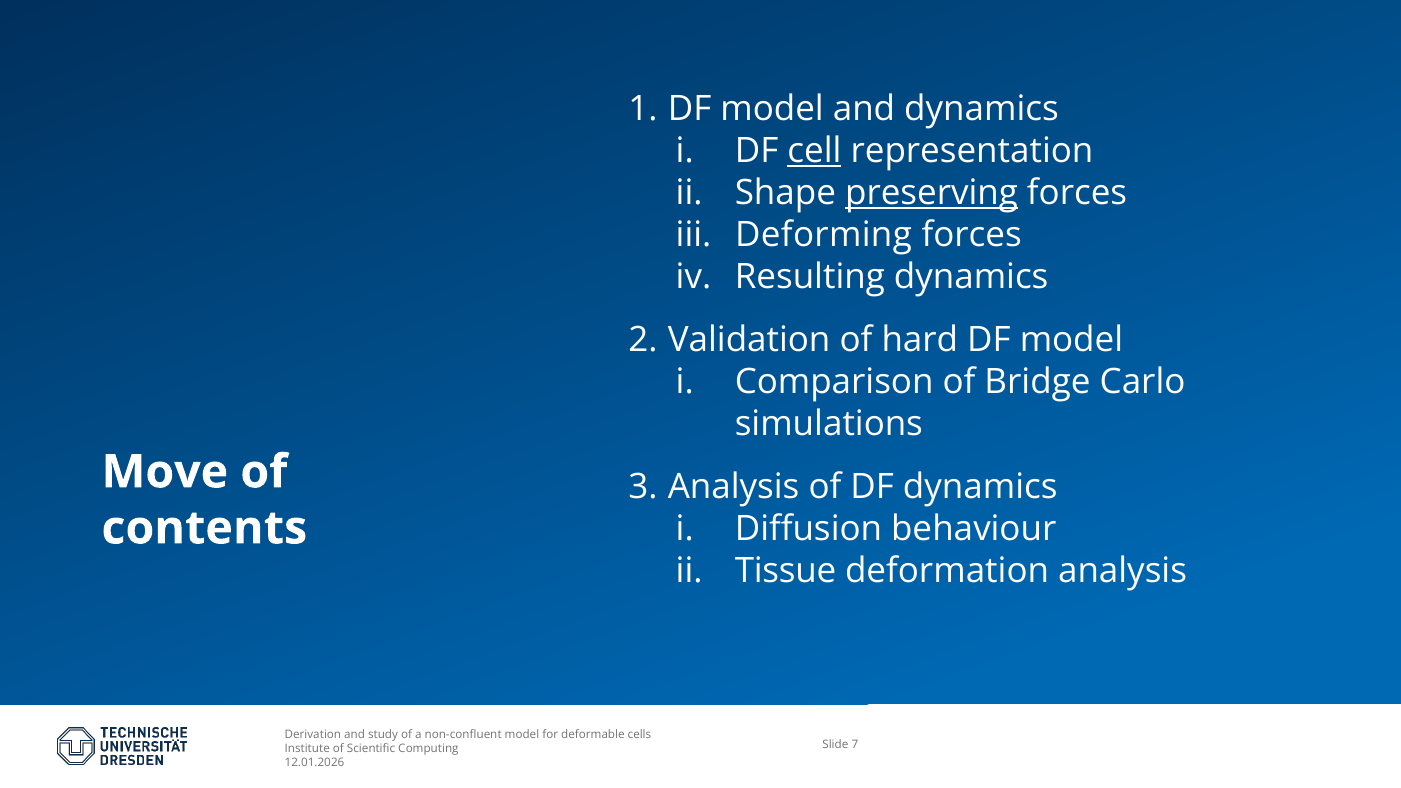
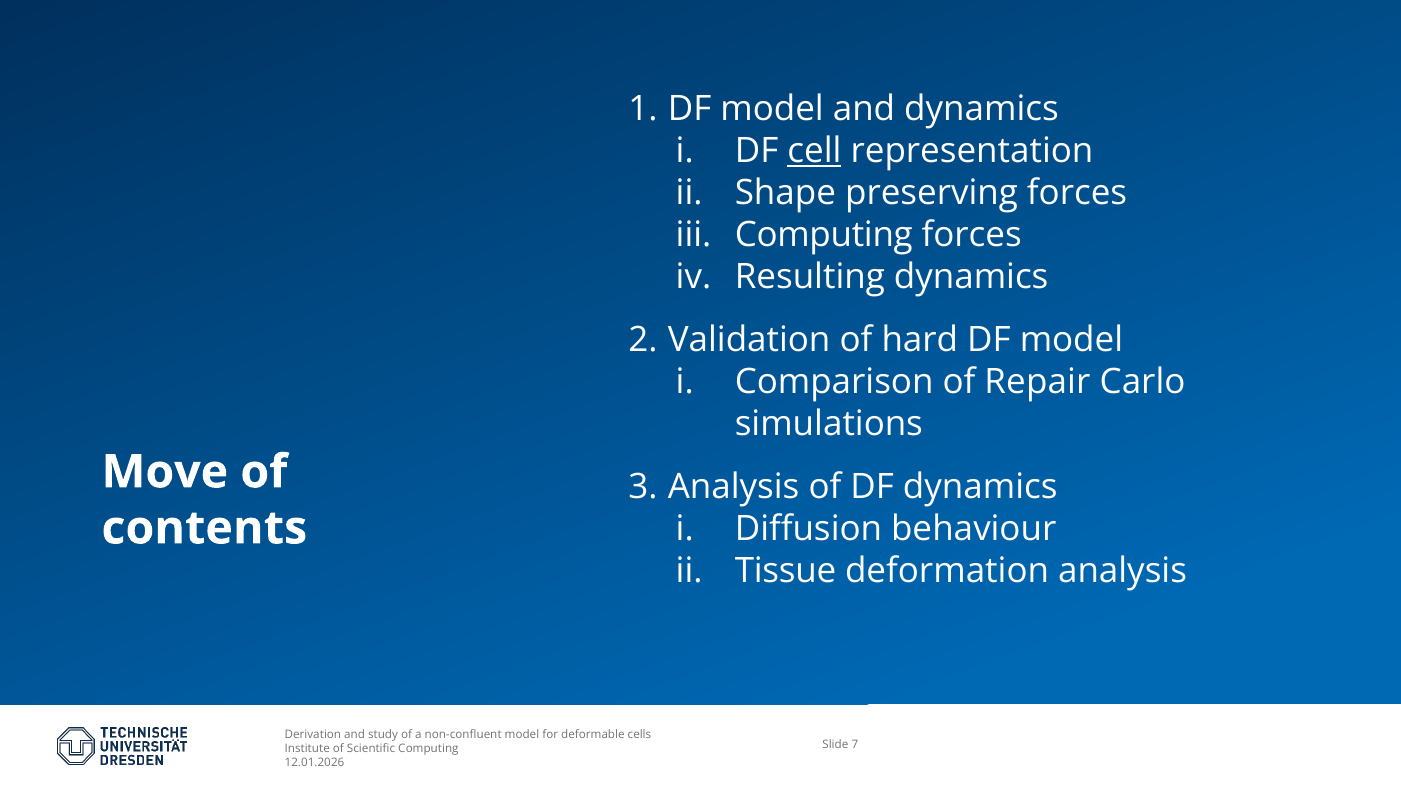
preserving underline: present -> none
Deforming at (823, 235): Deforming -> Computing
Bridge: Bridge -> Repair
